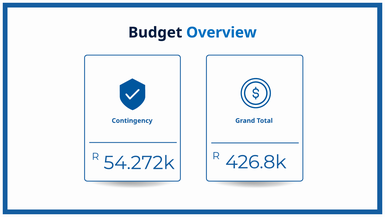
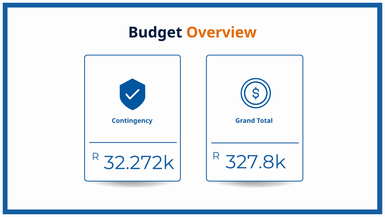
Overview colour: blue -> orange
426.8k: 426.8k -> 327.8k
54.272k: 54.272k -> 32.272k
